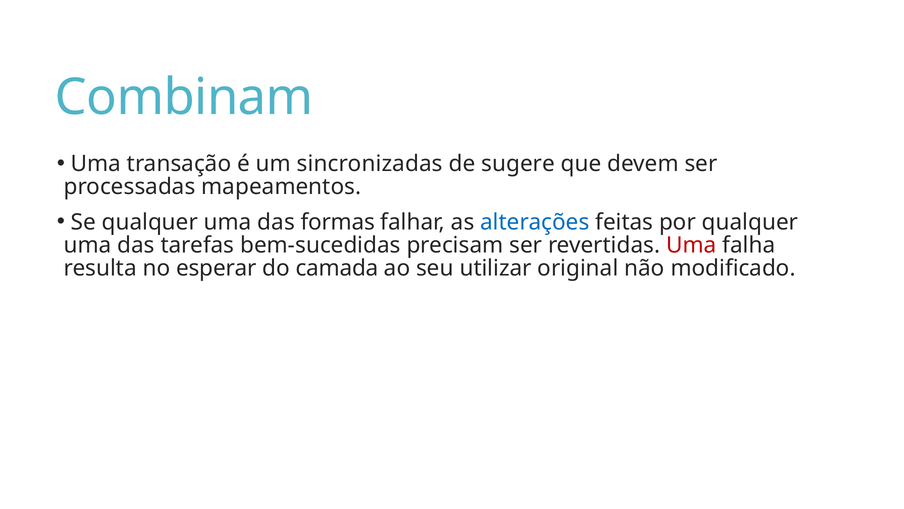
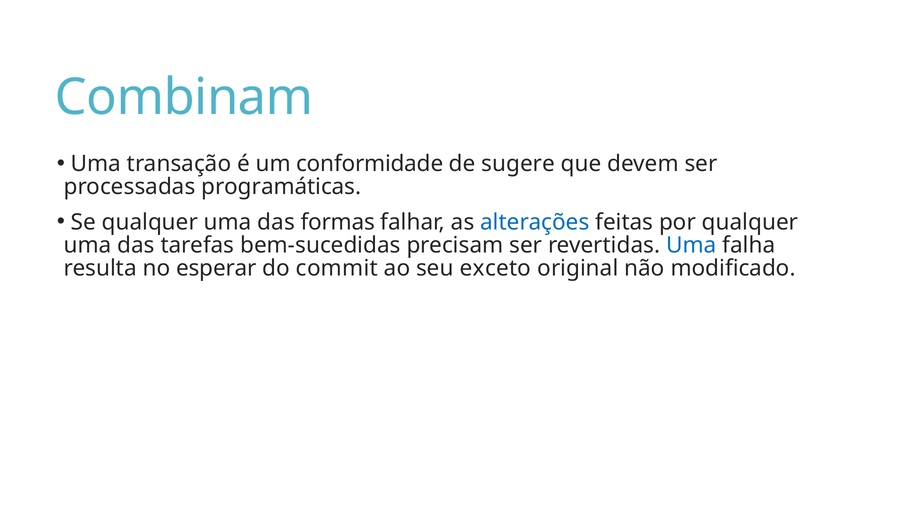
sincronizadas: sincronizadas -> conformidade
mapeamentos: mapeamentos -> programáticas
Uma at (691, 245) colour: red -> blue
camada: camada -> commit
utilizar: utilizar -> exceto
